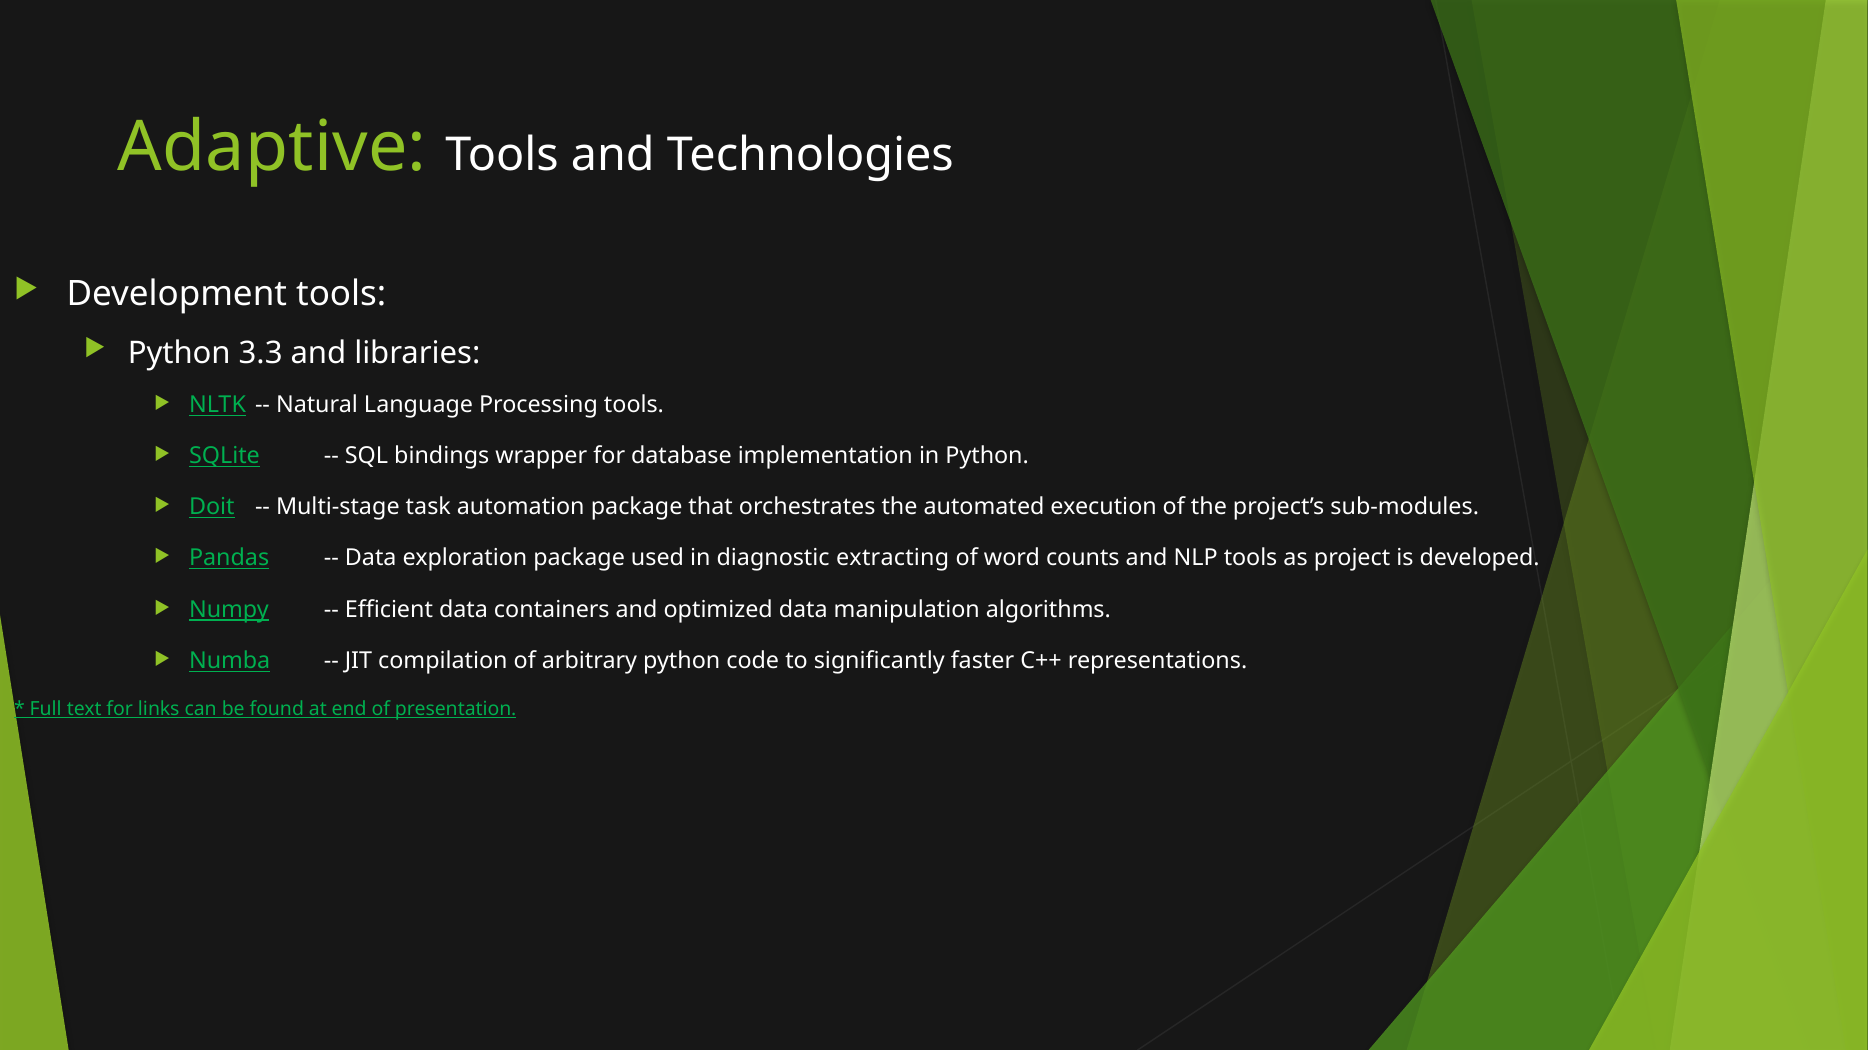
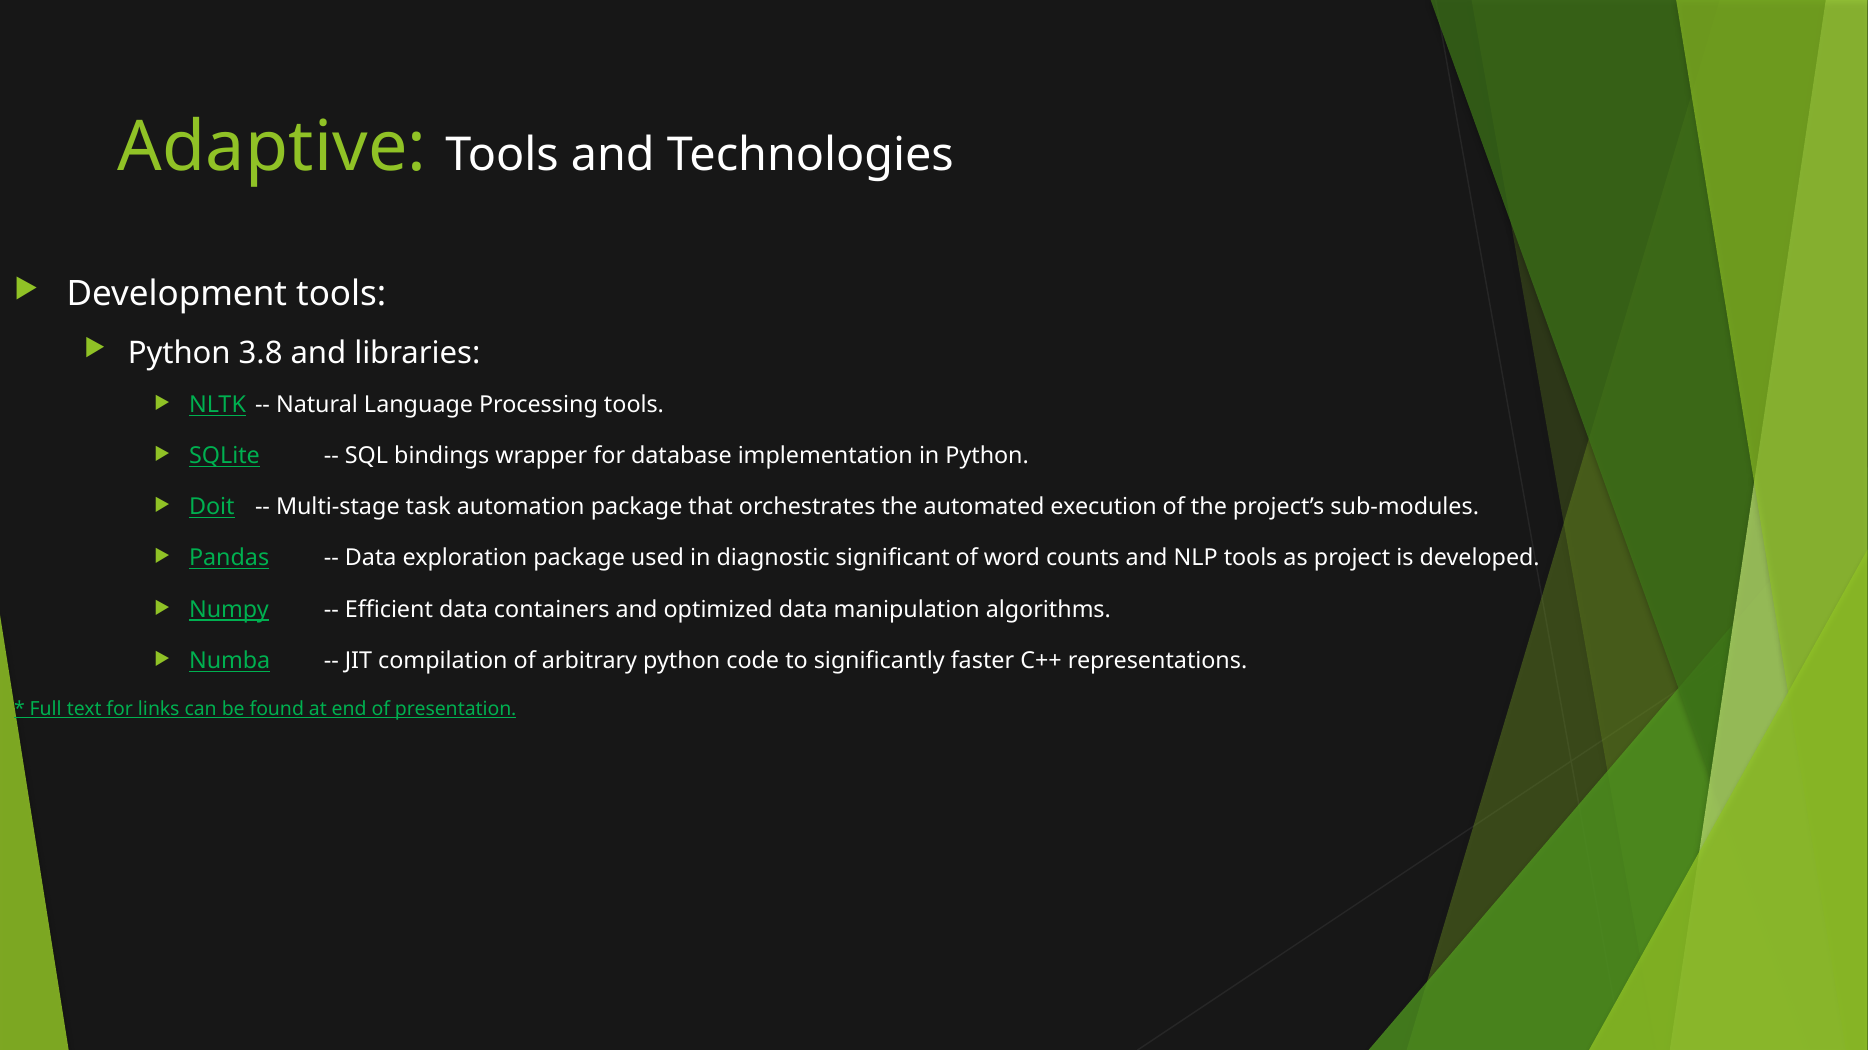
3.3: 3.3 -> 3.8
extracting: extracting -> significant
